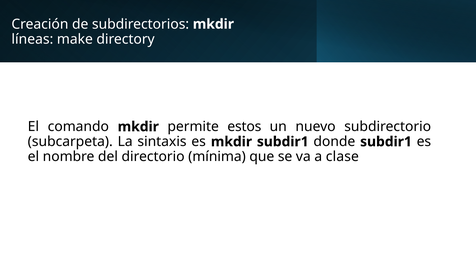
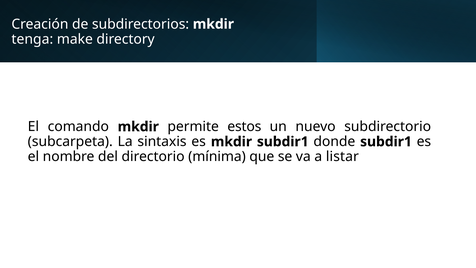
líneas: líneas -> tenga
clase: clase -> listar
